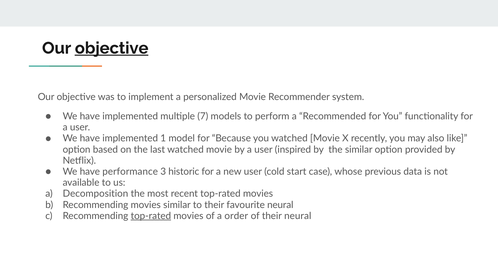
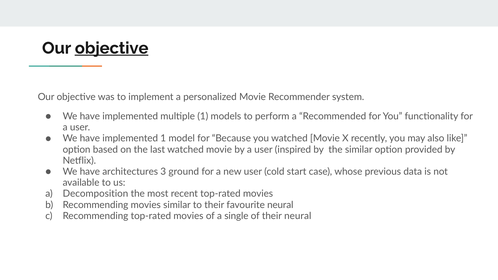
multiple 7: 7 -> 1
performance: performance -> architectures
historic: historic -> ground
top-rated at (151, 216) underline: present -> none
order: order -> single
